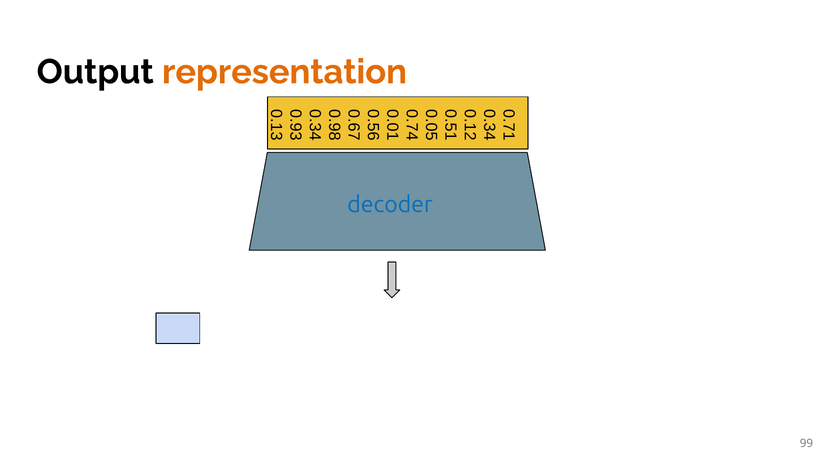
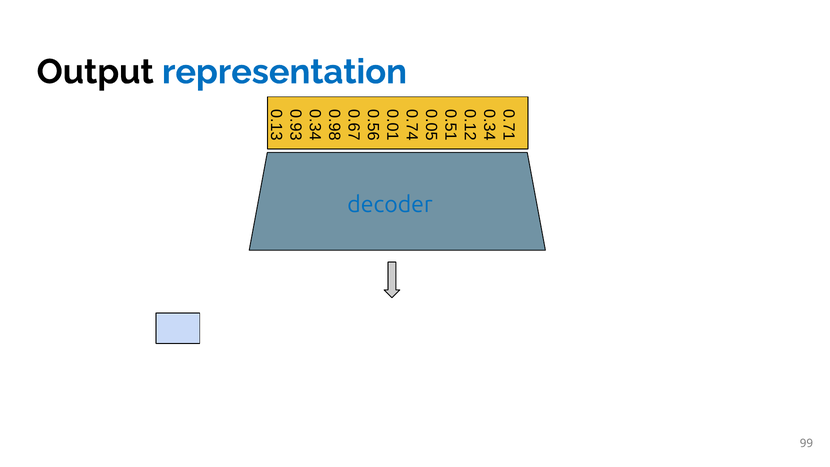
representation colour: orange -> blue
